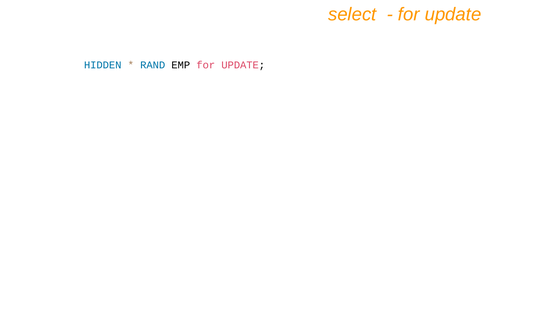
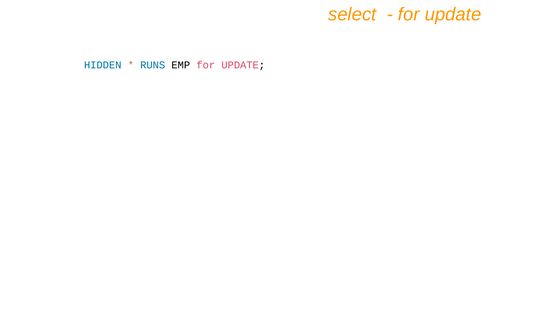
RAND: RAND -> RUNS
